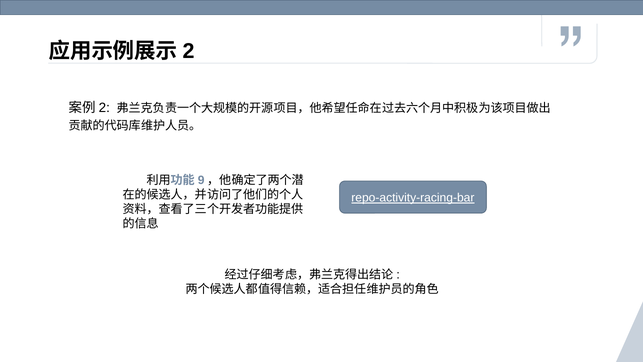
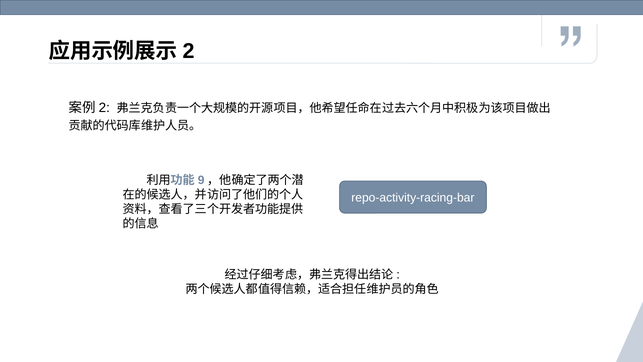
repo-activity-racing-bar underline: present -> none
